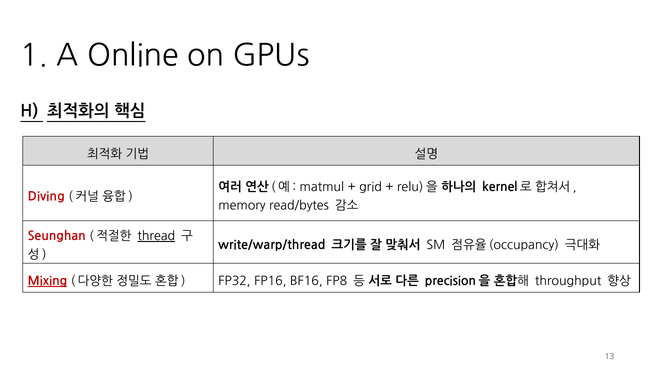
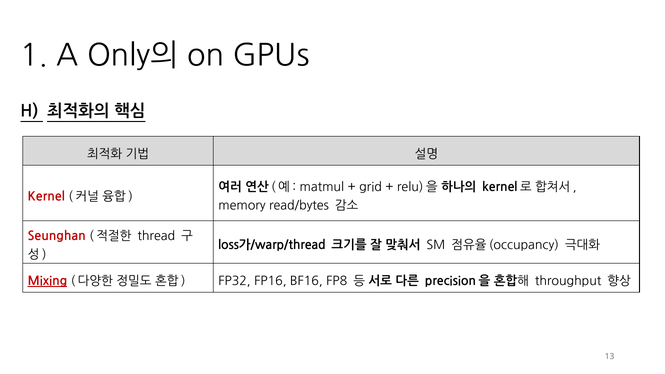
Online: Online -> Only의
Diving: Diving -> Kernel
thread underline: present -> none
write/warp/thread: write/warp/thread -> loss가/warp/thread
